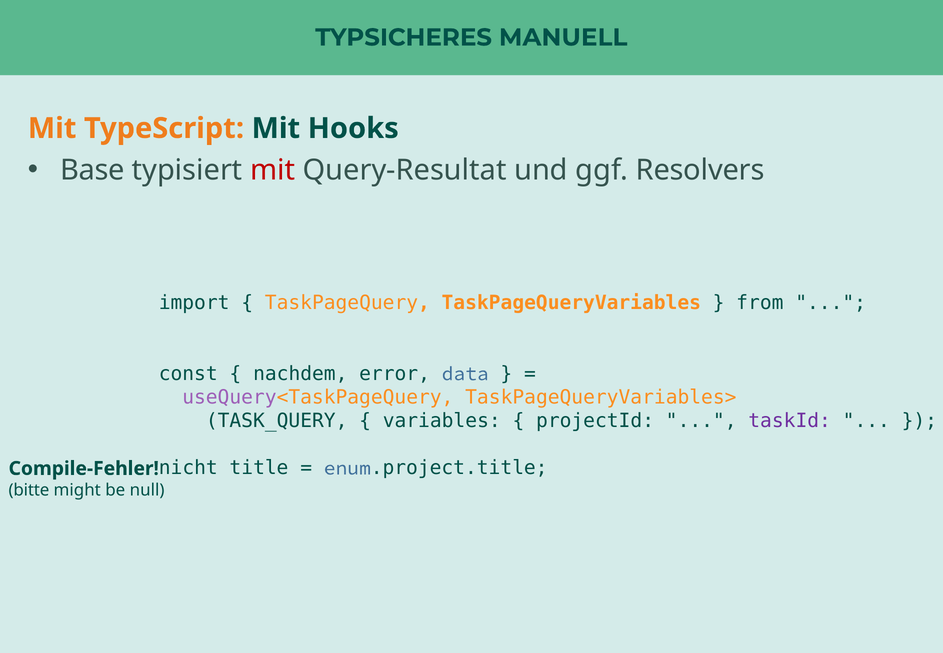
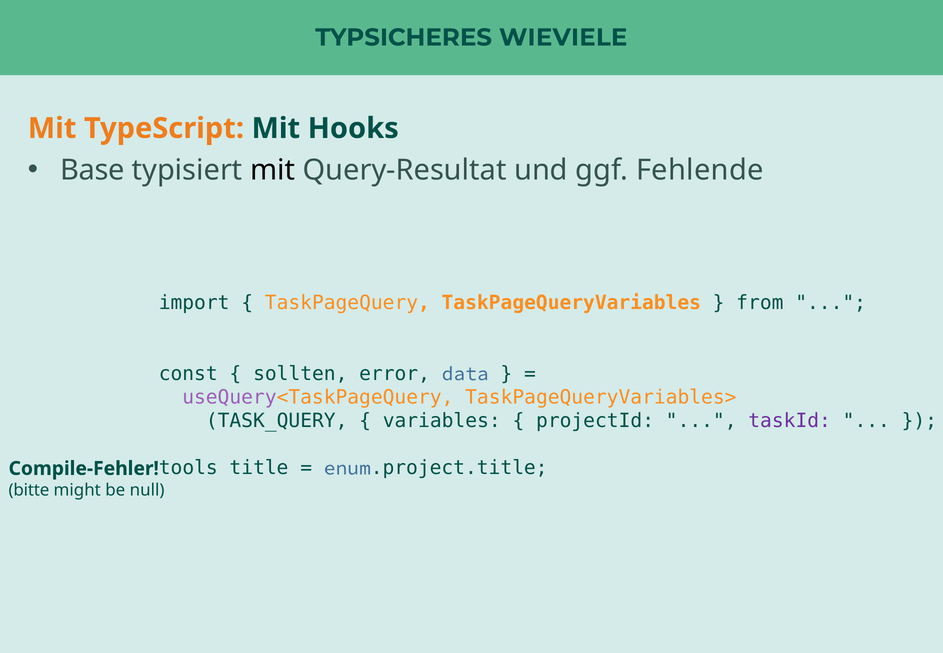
MANUELL: MANUELL -> WIEVIELE
mit at (273, 170) colour: red -> black
Resolvers: Resolvers -> Fehlende
nachdem: nachdem -> sollten
nicht: nicht -> tools
